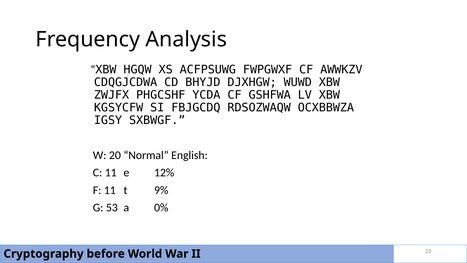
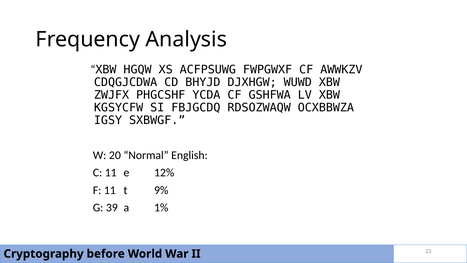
53: 53 -> 39
0%: 0% -> 1%
